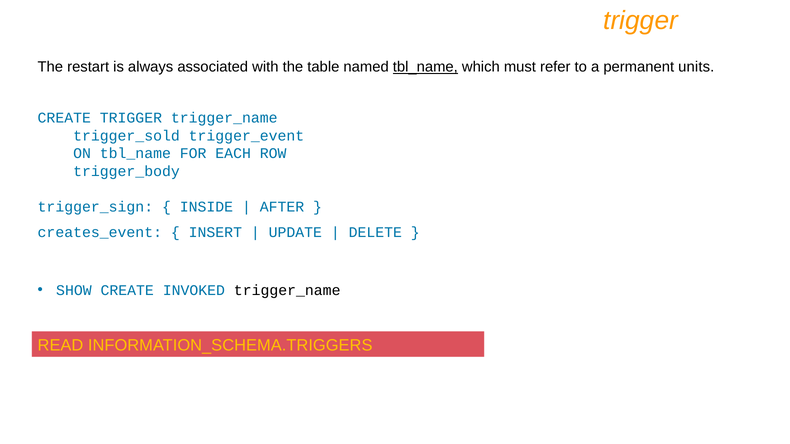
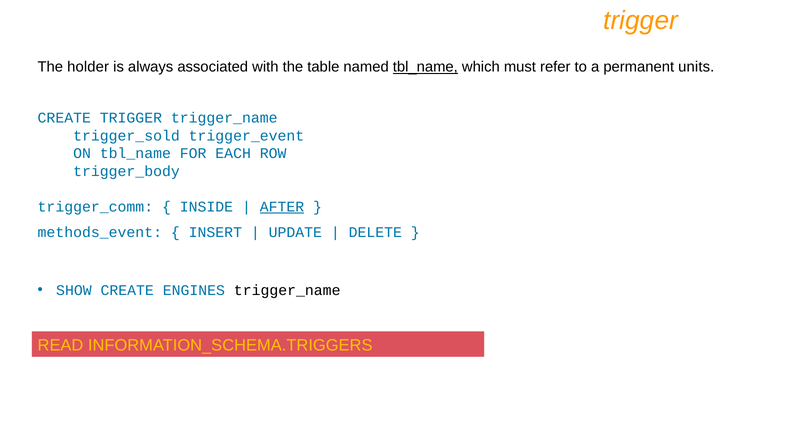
restart: restart -> holder
trigger_sign: trigger_sign -> trigger_comm
AFTER underline: none -> present
creates_event: creates_event -> methods_event
INVOKED: INVOKED -> ENGINES
